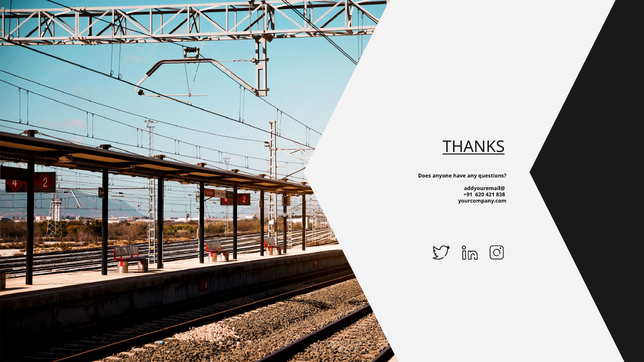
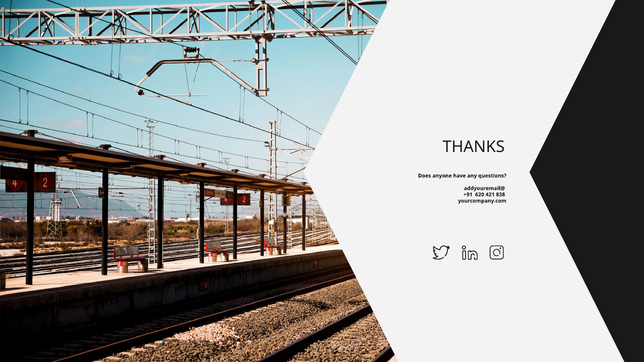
THANKS underline: present -> none
